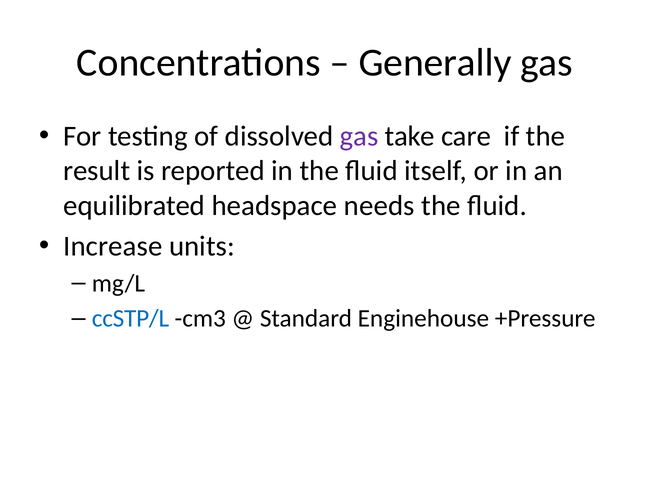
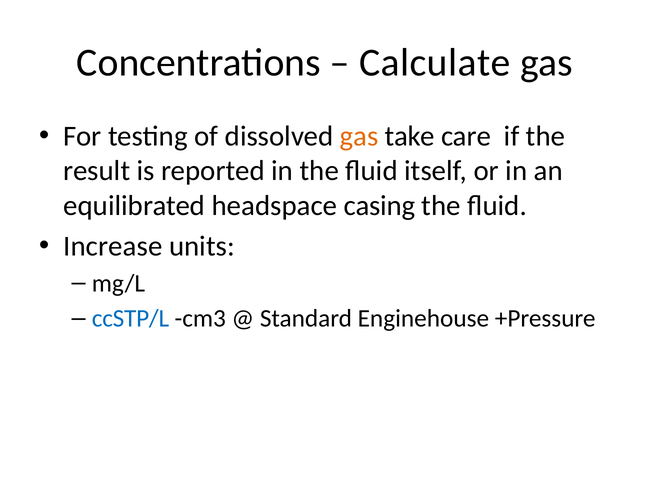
Generally: Generally -> Calculate
gas at (359, 136) colour: purple -> orange
needs: needs -> casing
